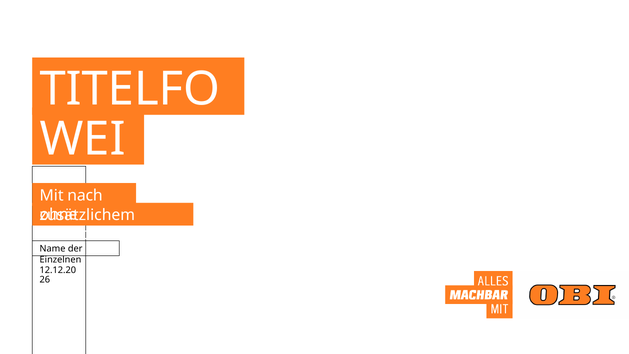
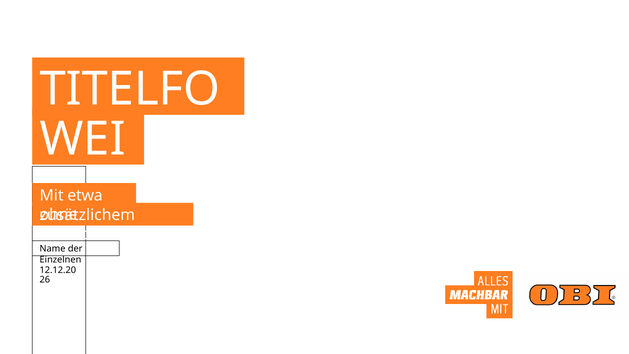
nach: nach -> etwa
